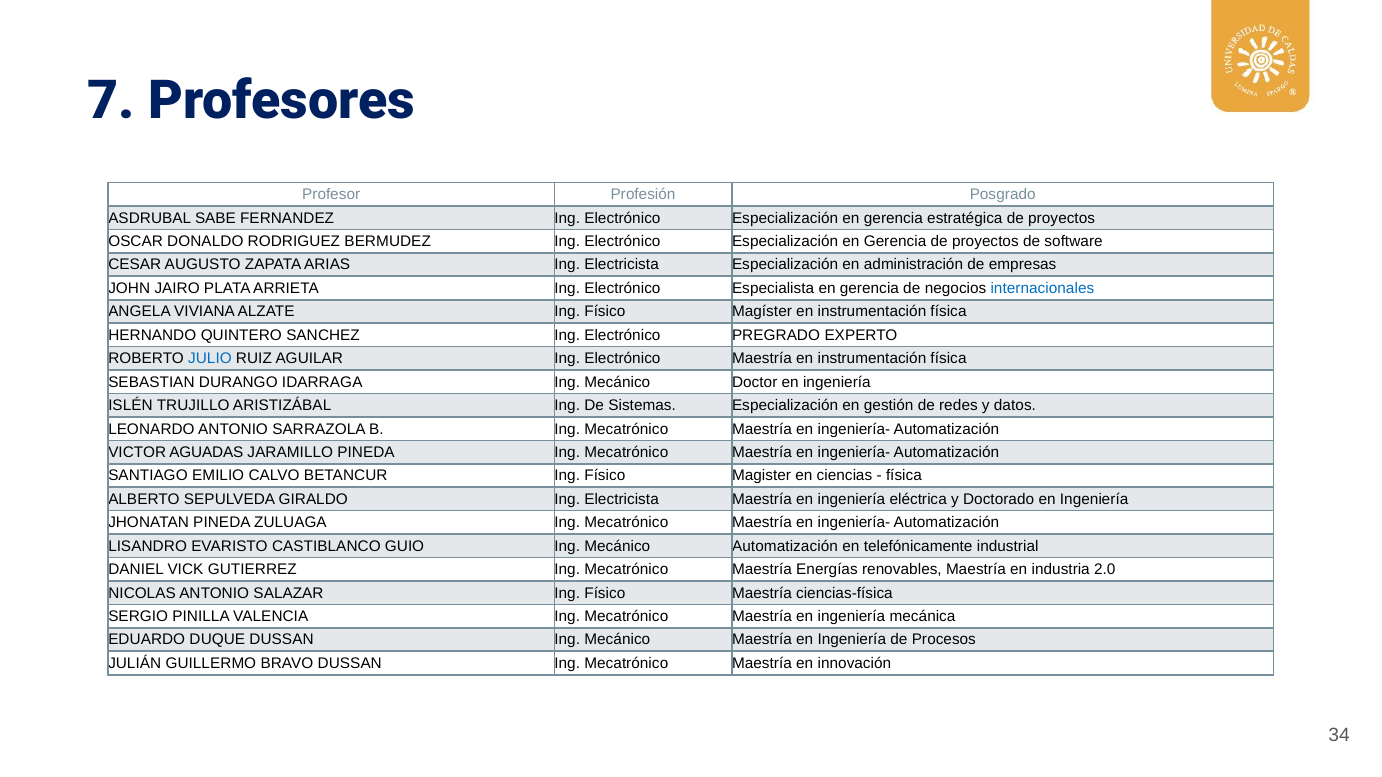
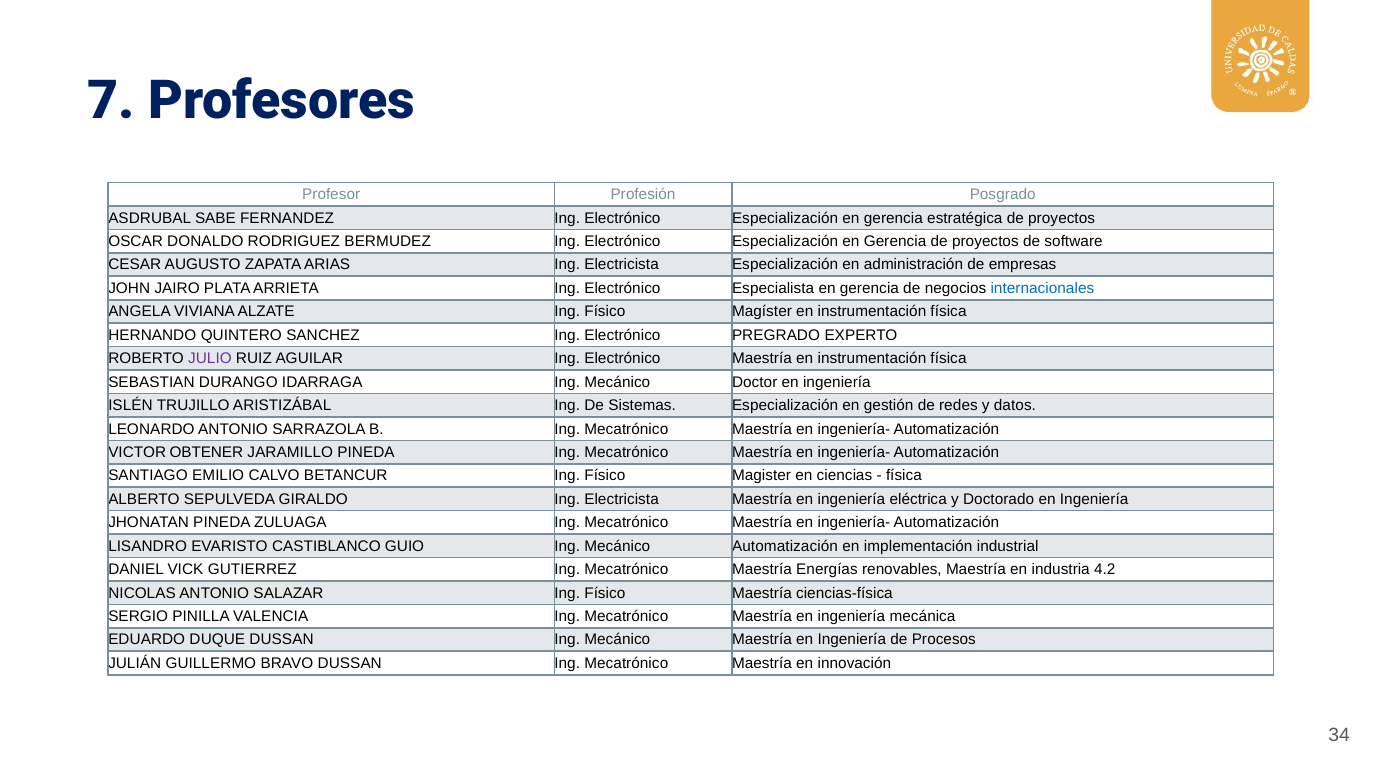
JULIO colour: blue -> purple
AGUADAS: AGUADAS -> OBTENER
telefónicamente: telefónicamente -> implementación
2.0: 2.0 -> 4.2
